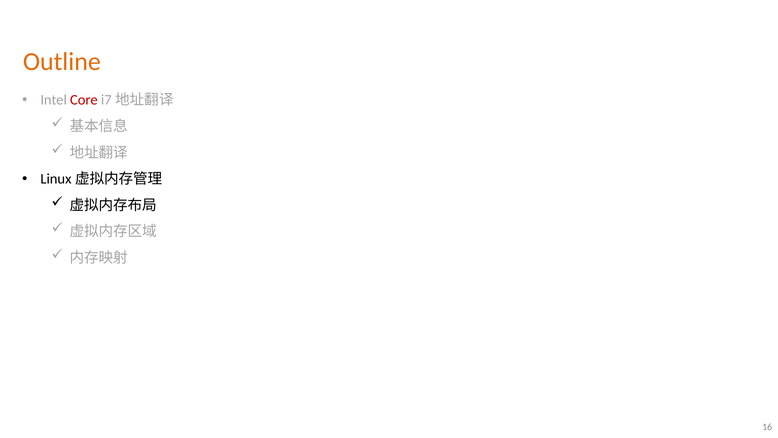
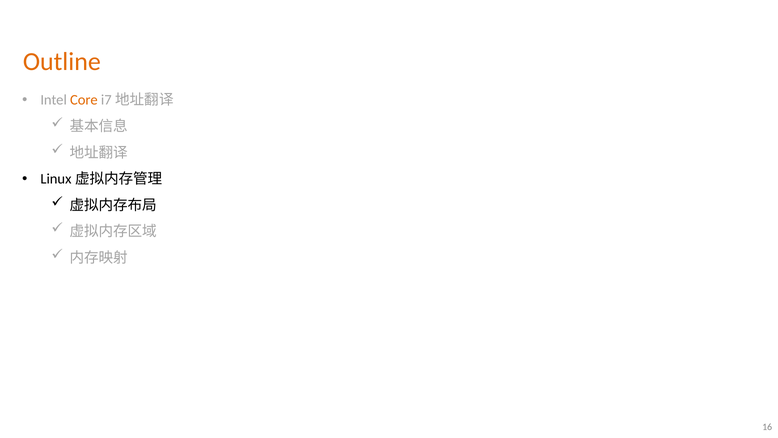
Core colour: red -> orange
